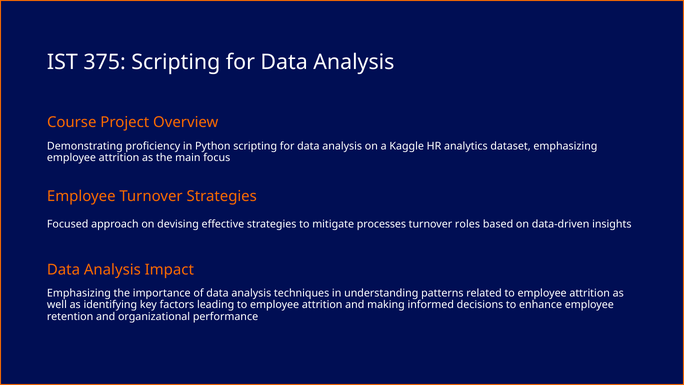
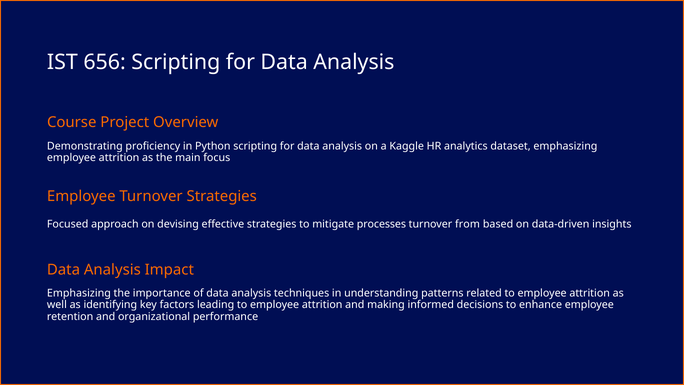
375: 375 -> 656
roles: roles -> from
